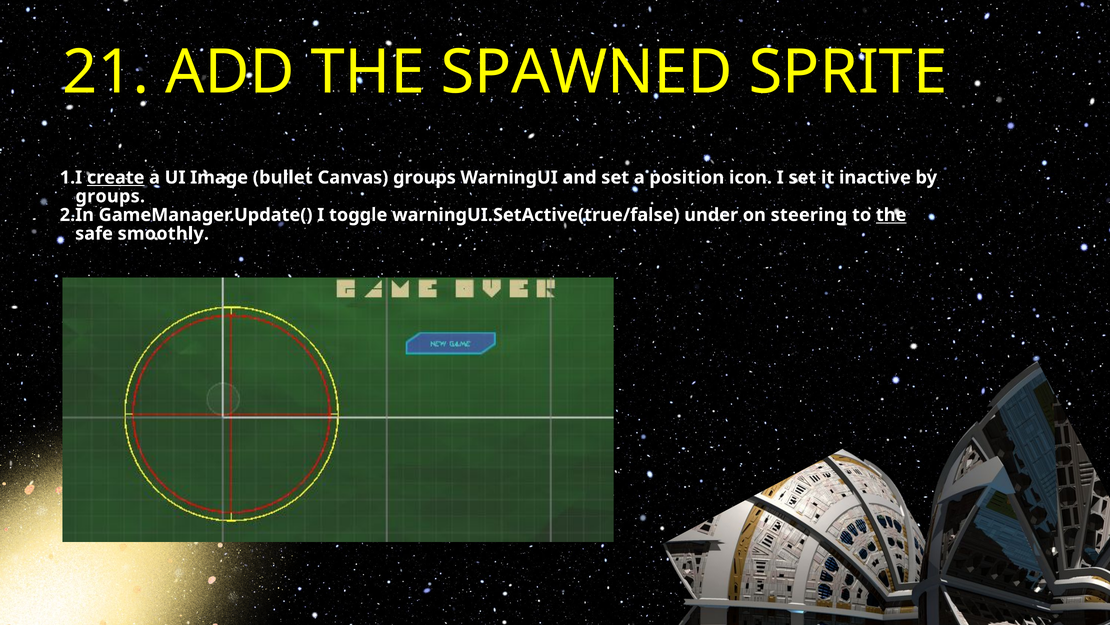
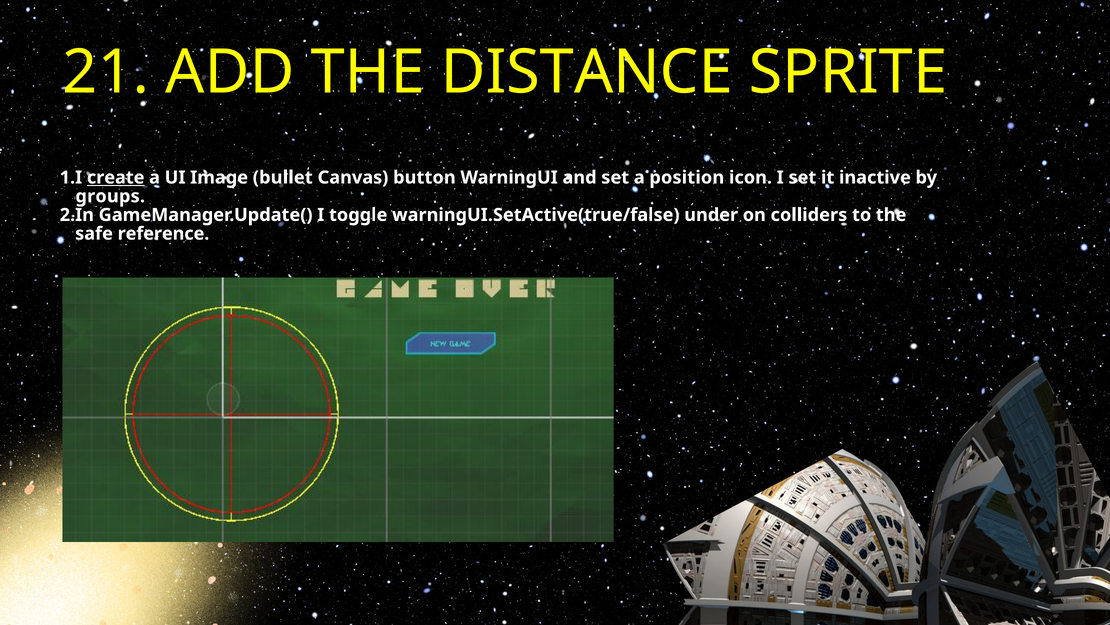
SPAWNED: SPAWNED -> DISTANCE
Canvas groups: groups -> button
steering: steering -> colliders
the at (891, 215) underline: present -> none
smoothly: smoothly -> reference
